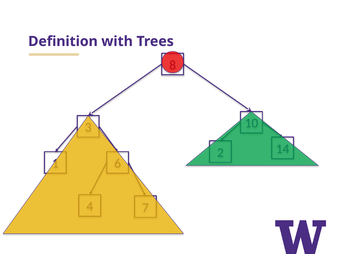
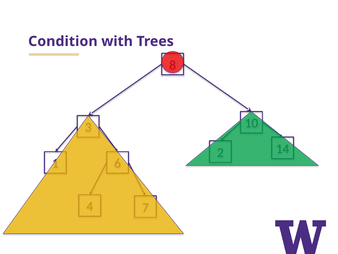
Definition: Definition -> Condition
